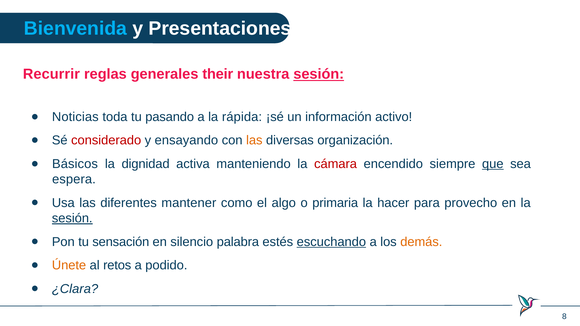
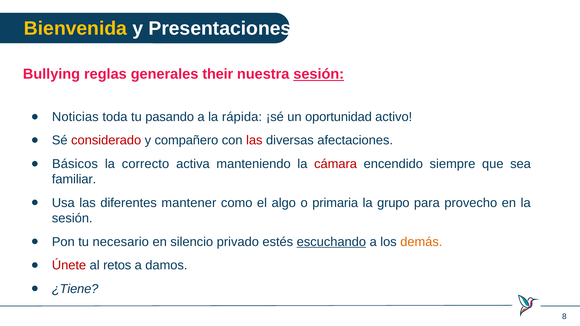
Bienvenida colour: light blue -> yellow
Recurrir: Recurrir -> Bullying
información: información -> oportunidad
ensayando: ensayando -> compañero
las at (254, 140) colour: orange -> red
organización: organización -> afectaciones
dignidad: dignidad -> correcto
que underline: present -> none
espera: espera -> familiar
hacer: hacer -> grupo
sesión at (72, 218) underline: present -> none
sensación: sensación -> necesario
palabra: palabra -> privado
Únete colour: orange -> red
podido: podido -> damos
¿Clara: ¿Clara -> ¿Tiene
